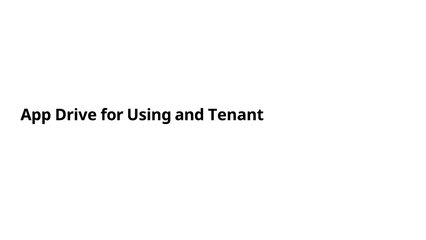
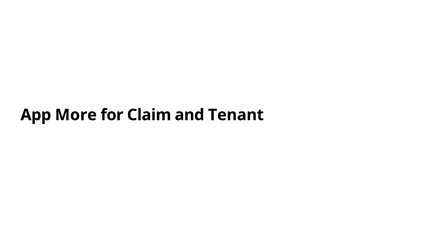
Drive: Drive -> More
Using: Using -> Claim
